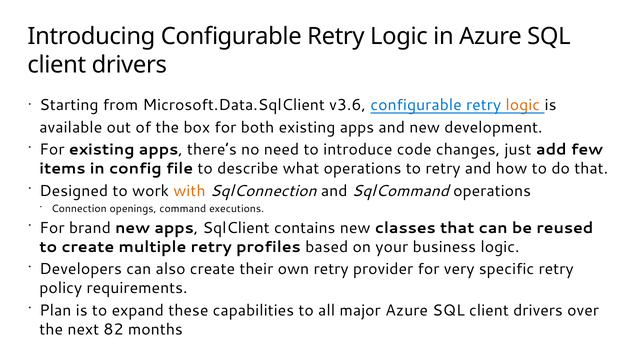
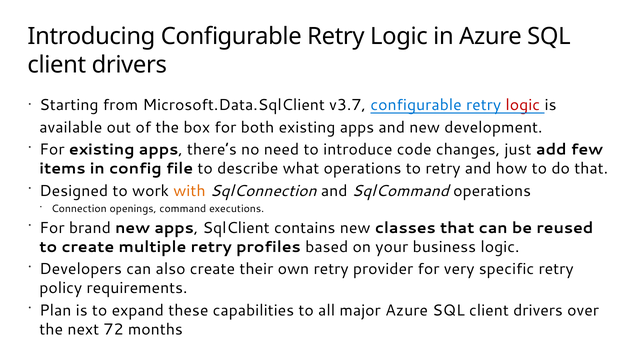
v3.6: v3.6 -> v3.7
logic at (523, 105) colour: orange -> red
82: 82 -> 72
